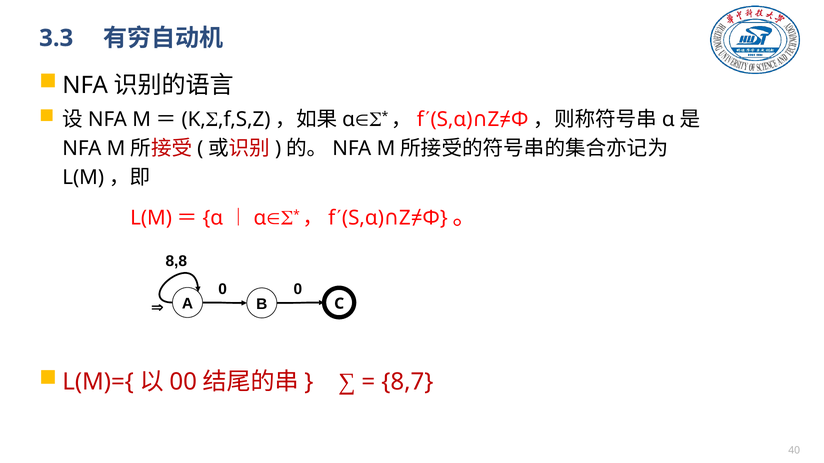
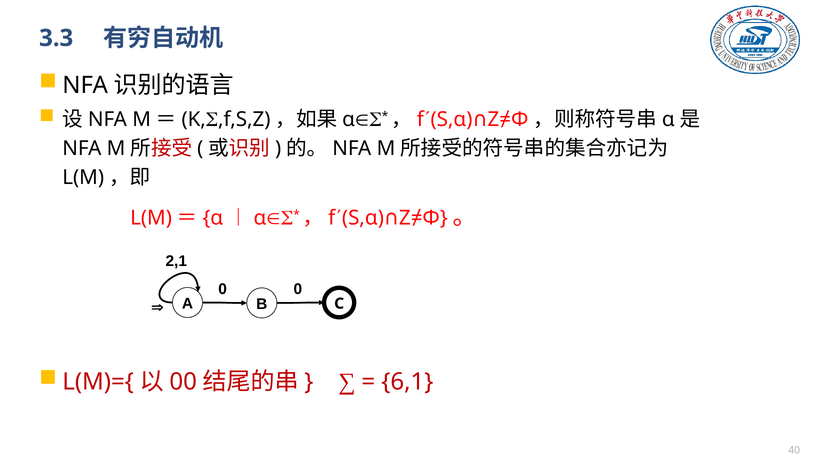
8,8: 8,8 -> 2,1
8,7: 8,7 -> 6,1
